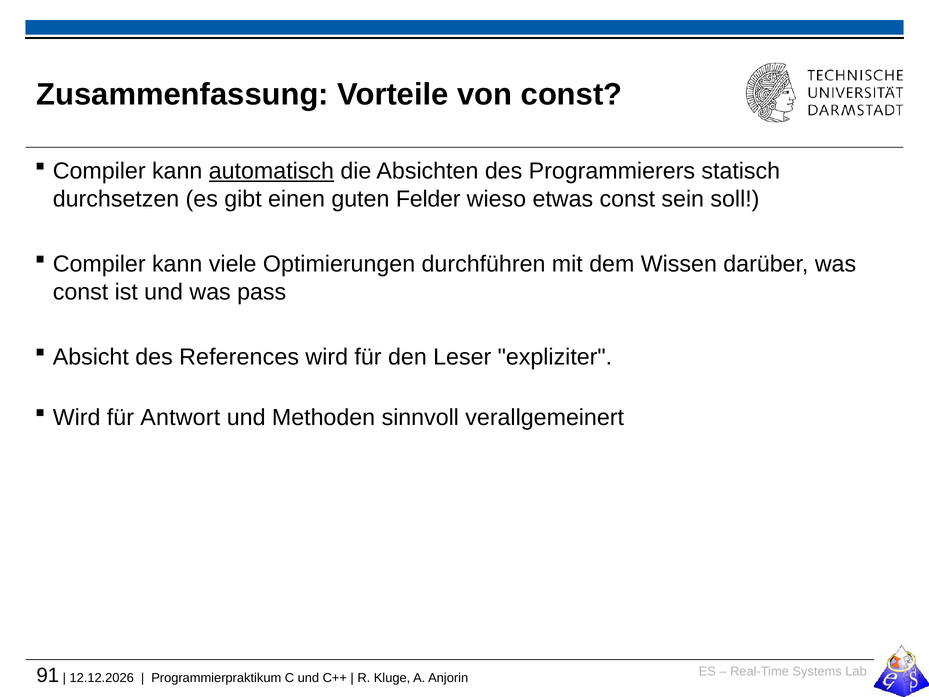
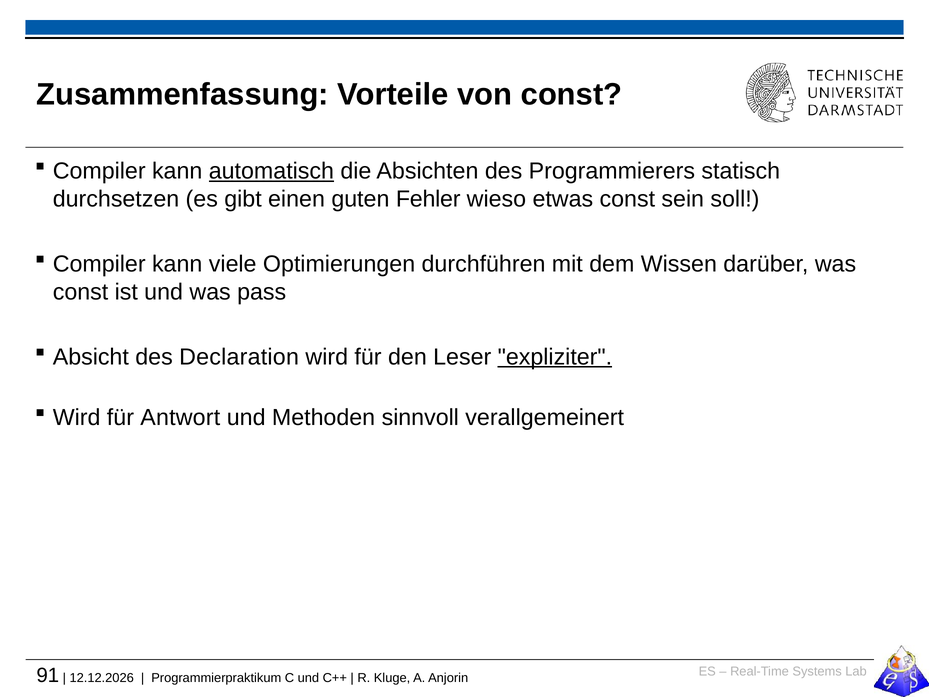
Felder: Felder -> Fehler
References: References -> Declaration
expliziter underline: none -> present
